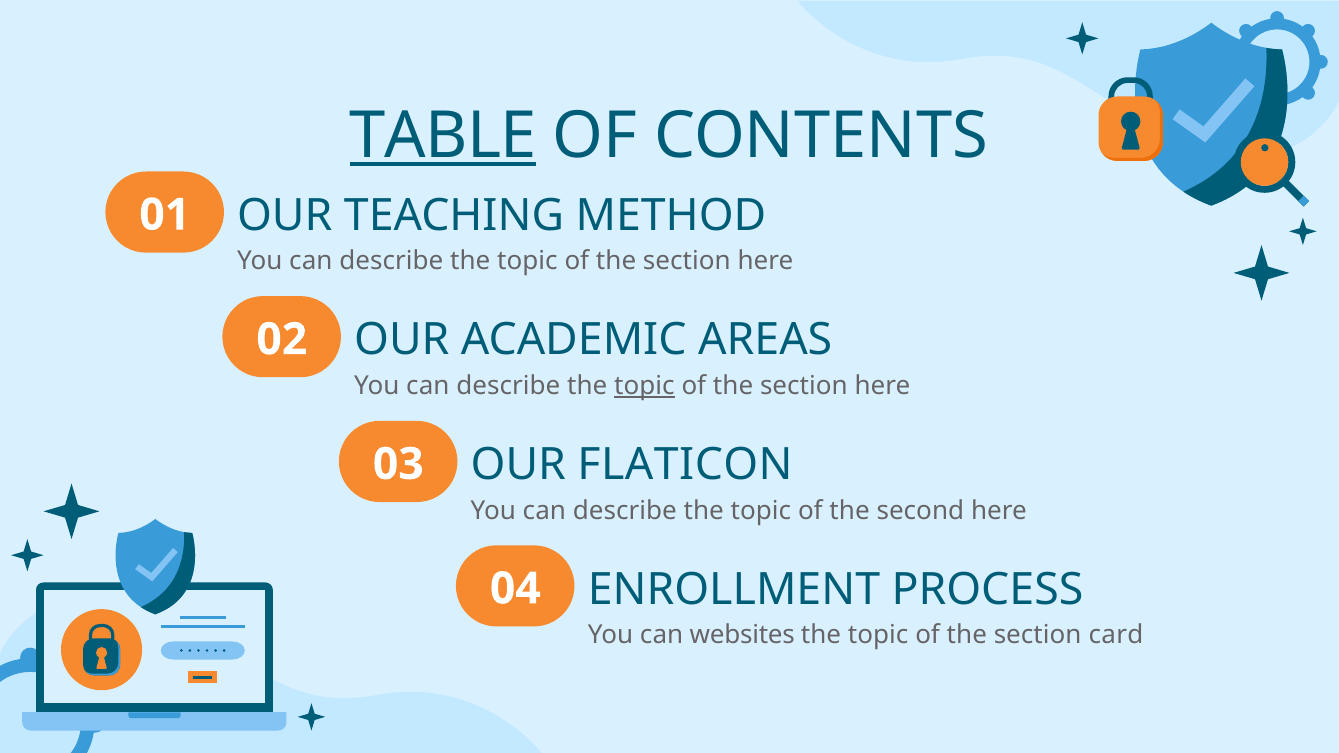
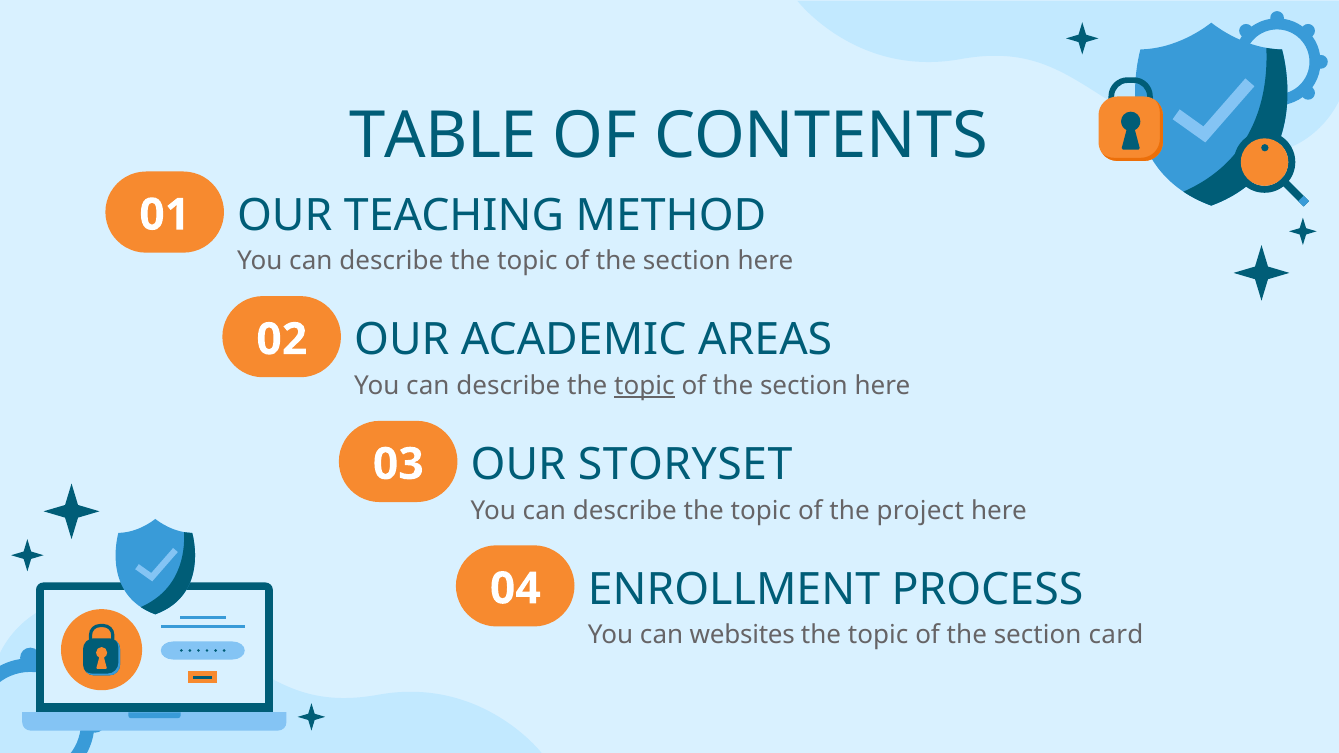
TABLE underline: present -> none
FLATICON: FLATICON -> STORYSET
second: second -> project
